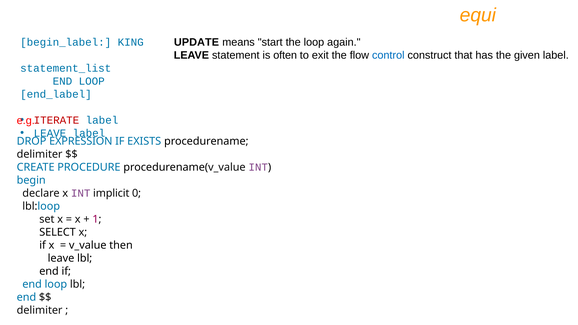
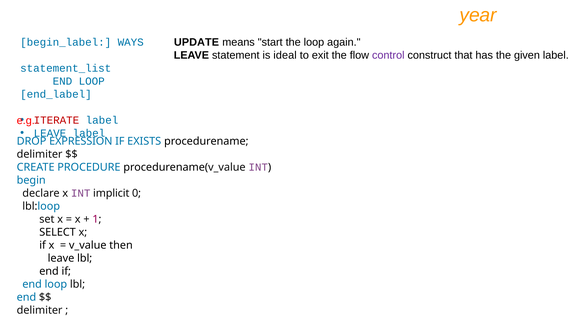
equi: equi -> year
KING: KING -> WAYS
often: often -> ideal
control colour: blue -> purple
